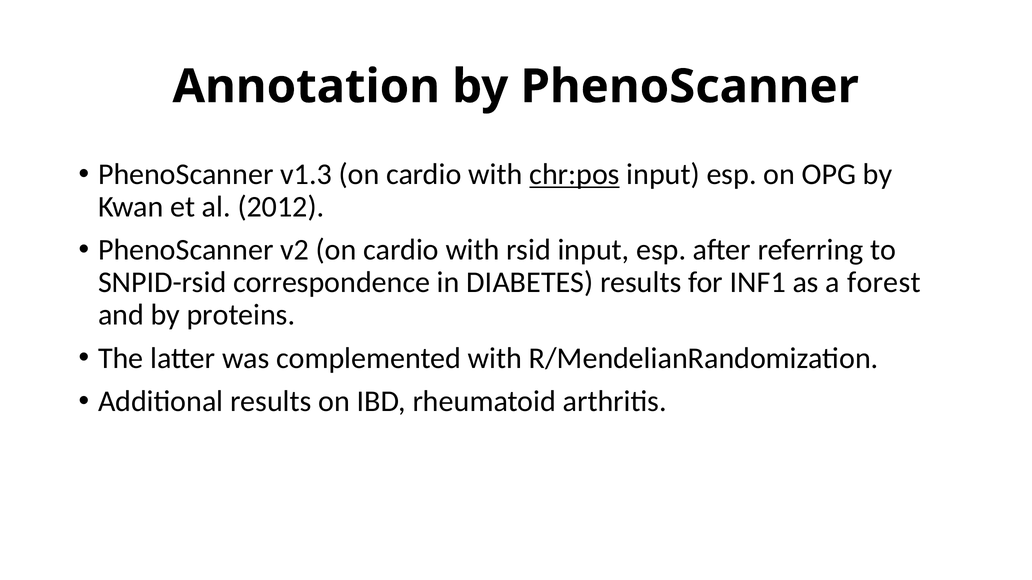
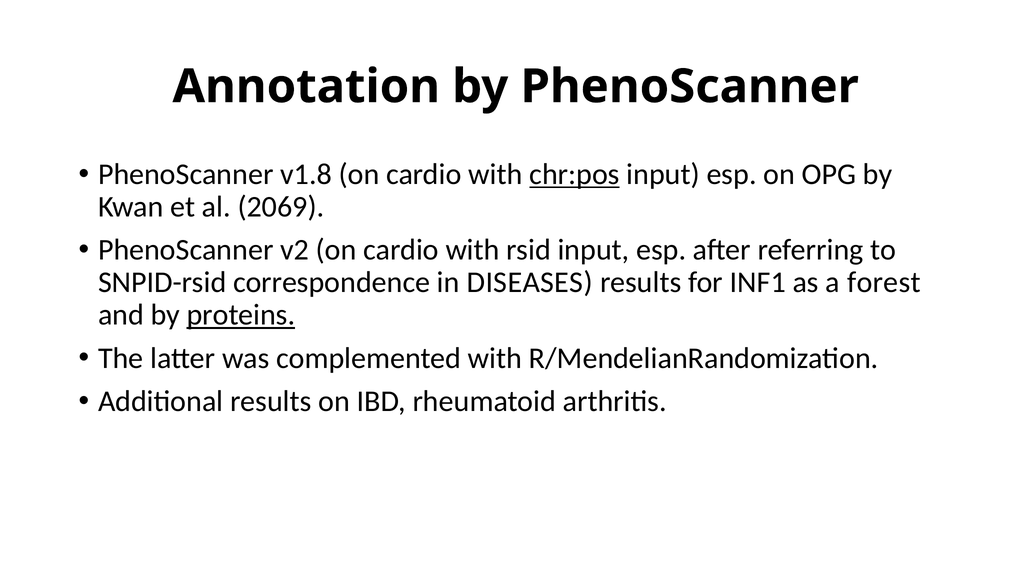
v1.3: v1.3 -> v1.8
2012: 2012 -> 2069
DIABETES: DIABETES -> DISEASES
proteins underline: none -> present
